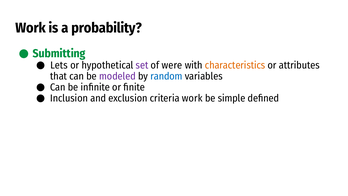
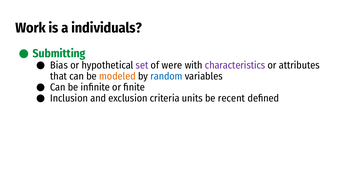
probability: probability -> individuals
Lets: Lets -> Bias
characteristics colour: orange -> purple
modeled colour: purple -> orange
criteria work: work -> units
simple: simple -> recent
